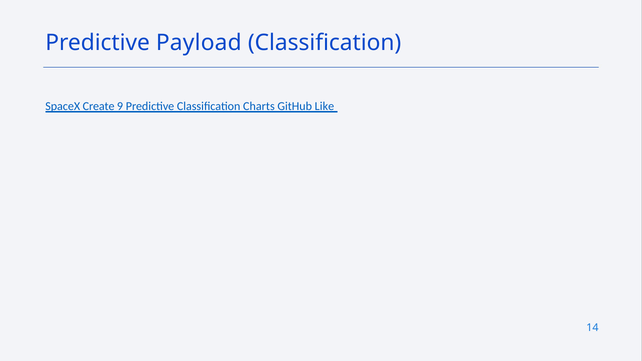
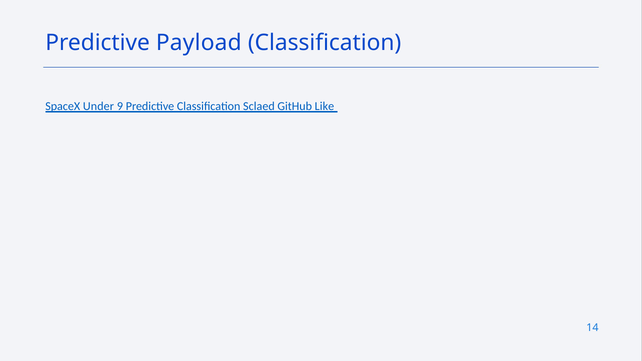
Create: Create -> Under
Charts: Charts -> Sclaed
